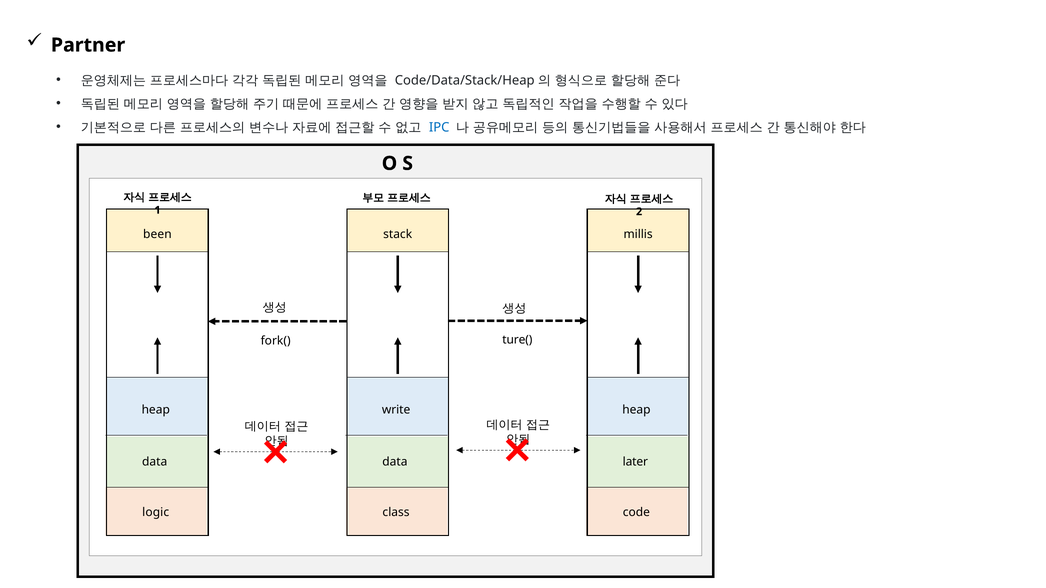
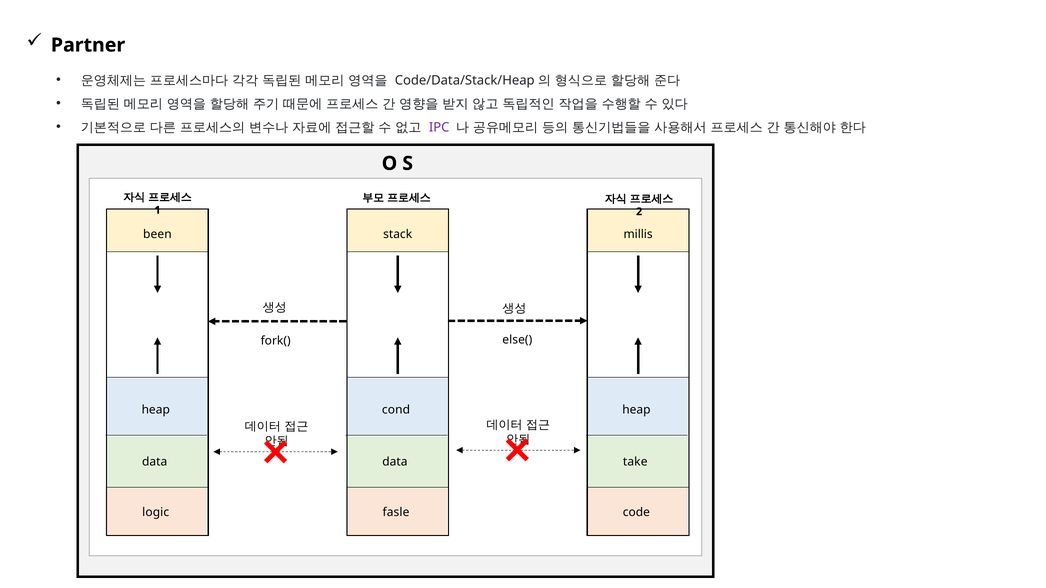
IPC colour: blue -> purple
ture(: ture( -> else(
write: write -> cond
later: later -> take
class: class -> fasle
